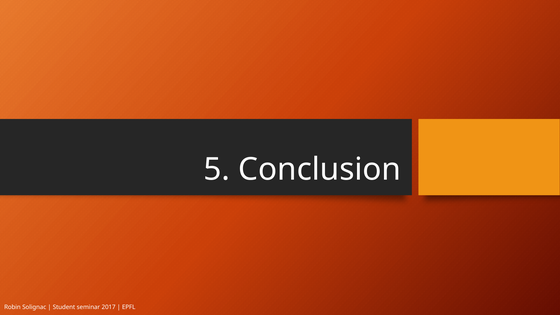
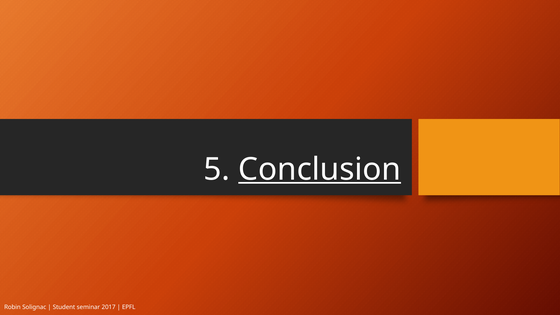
Conclusion underline: none -> present
